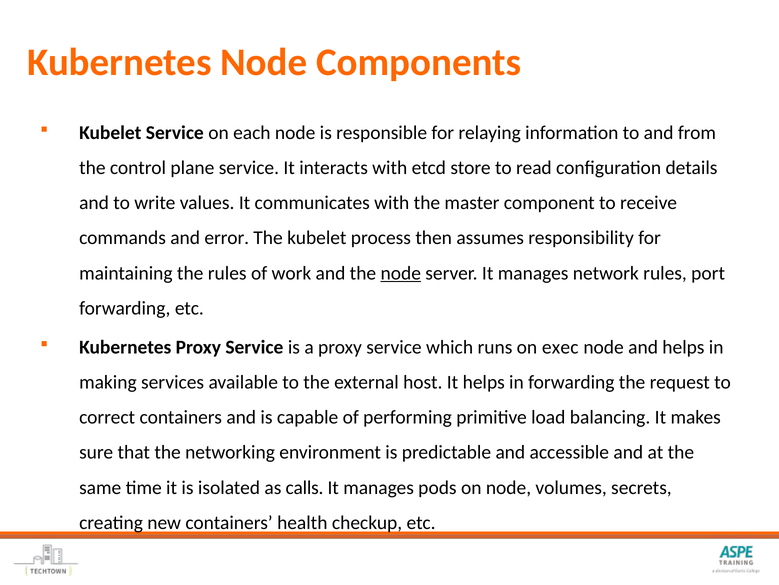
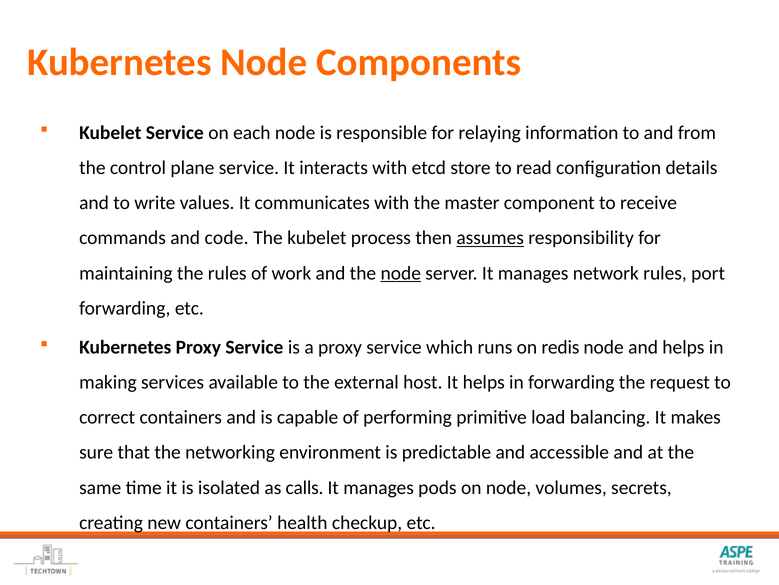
error: error -> code
assumes underline: none -> present
exec: exec -> redis
